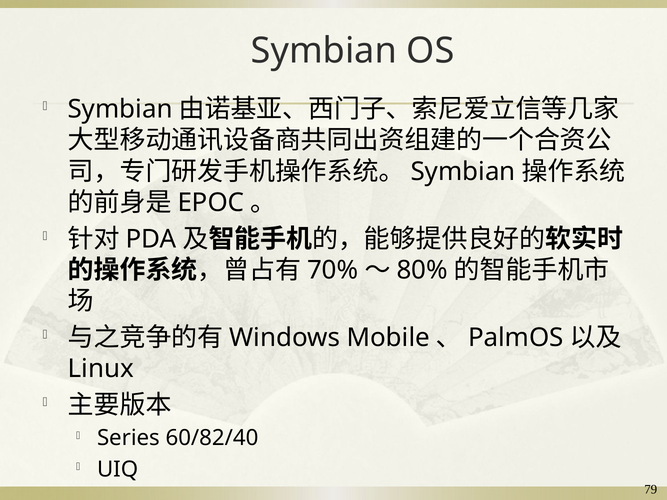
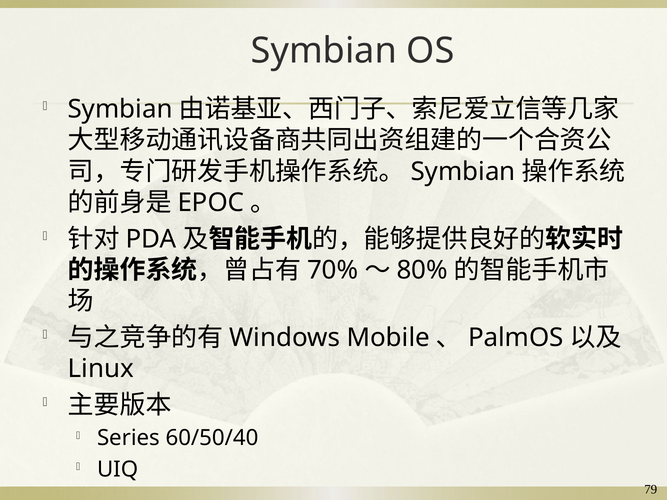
60/82/40: 60/82/40 -> 60/50/40
